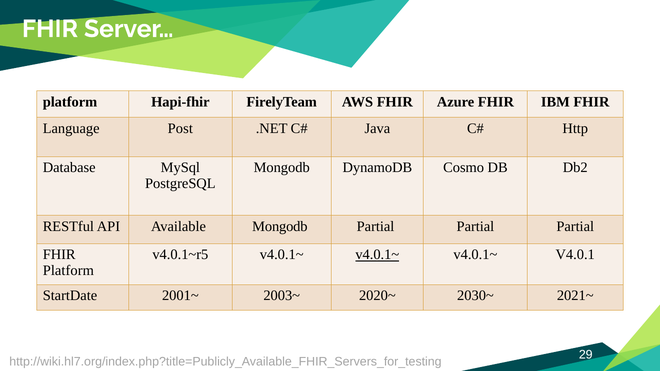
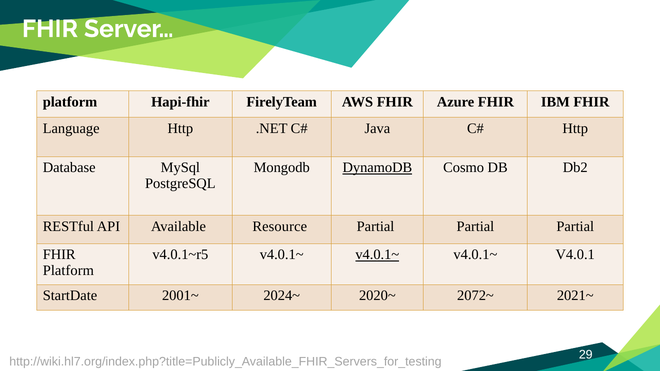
Language Post: Post -> Http
DynamoDB underline: none -> present
Available Mongodb: Mongodb -> Resource
2003~: 2003~ -> 2024~
2030~: 2030~ -> 2072~
